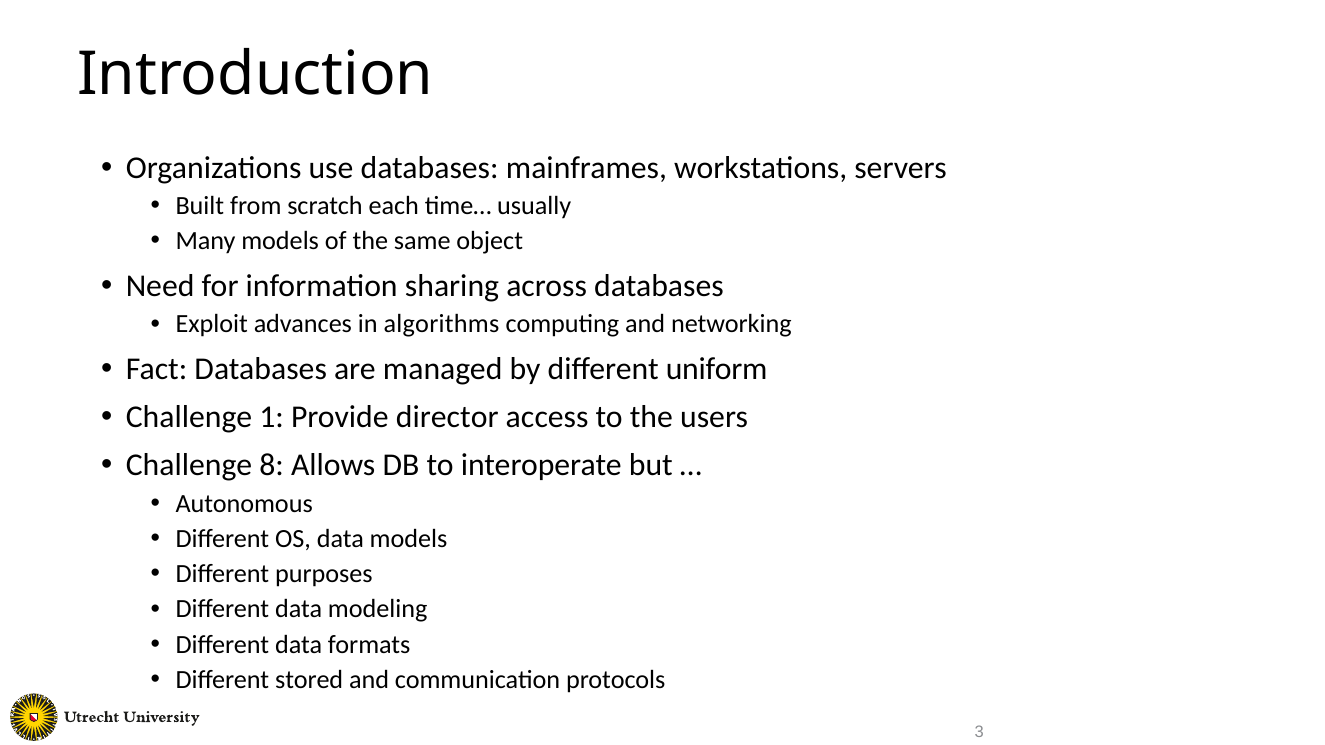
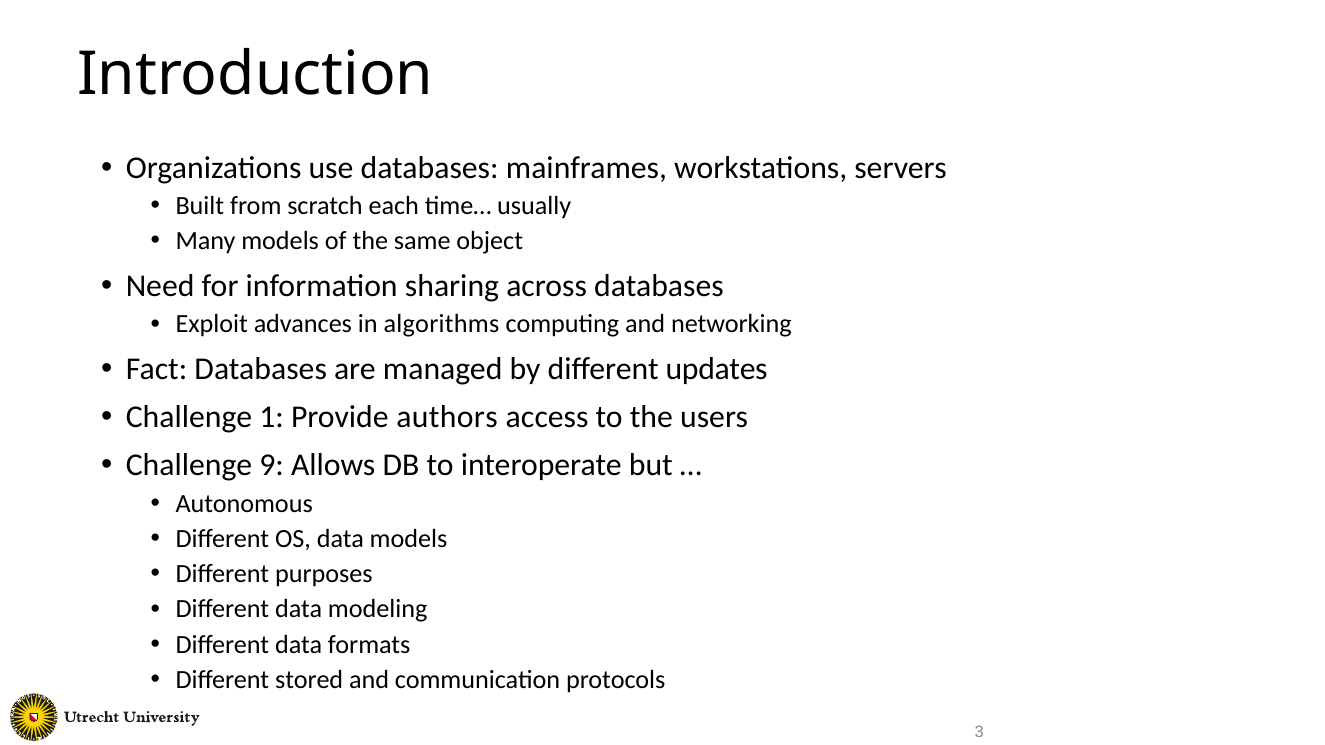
uniform: uniform -> updates
director: director -> authors
8: 8 -> 9
